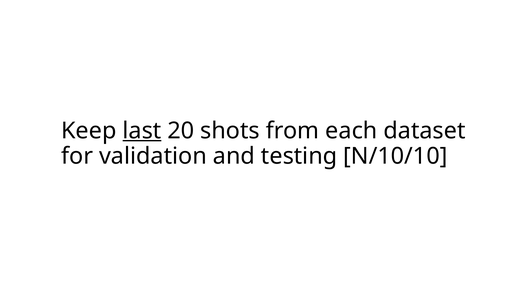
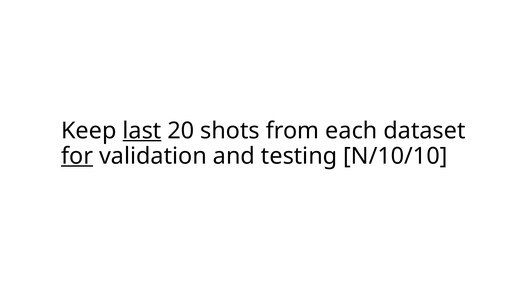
for underline: none -> present
